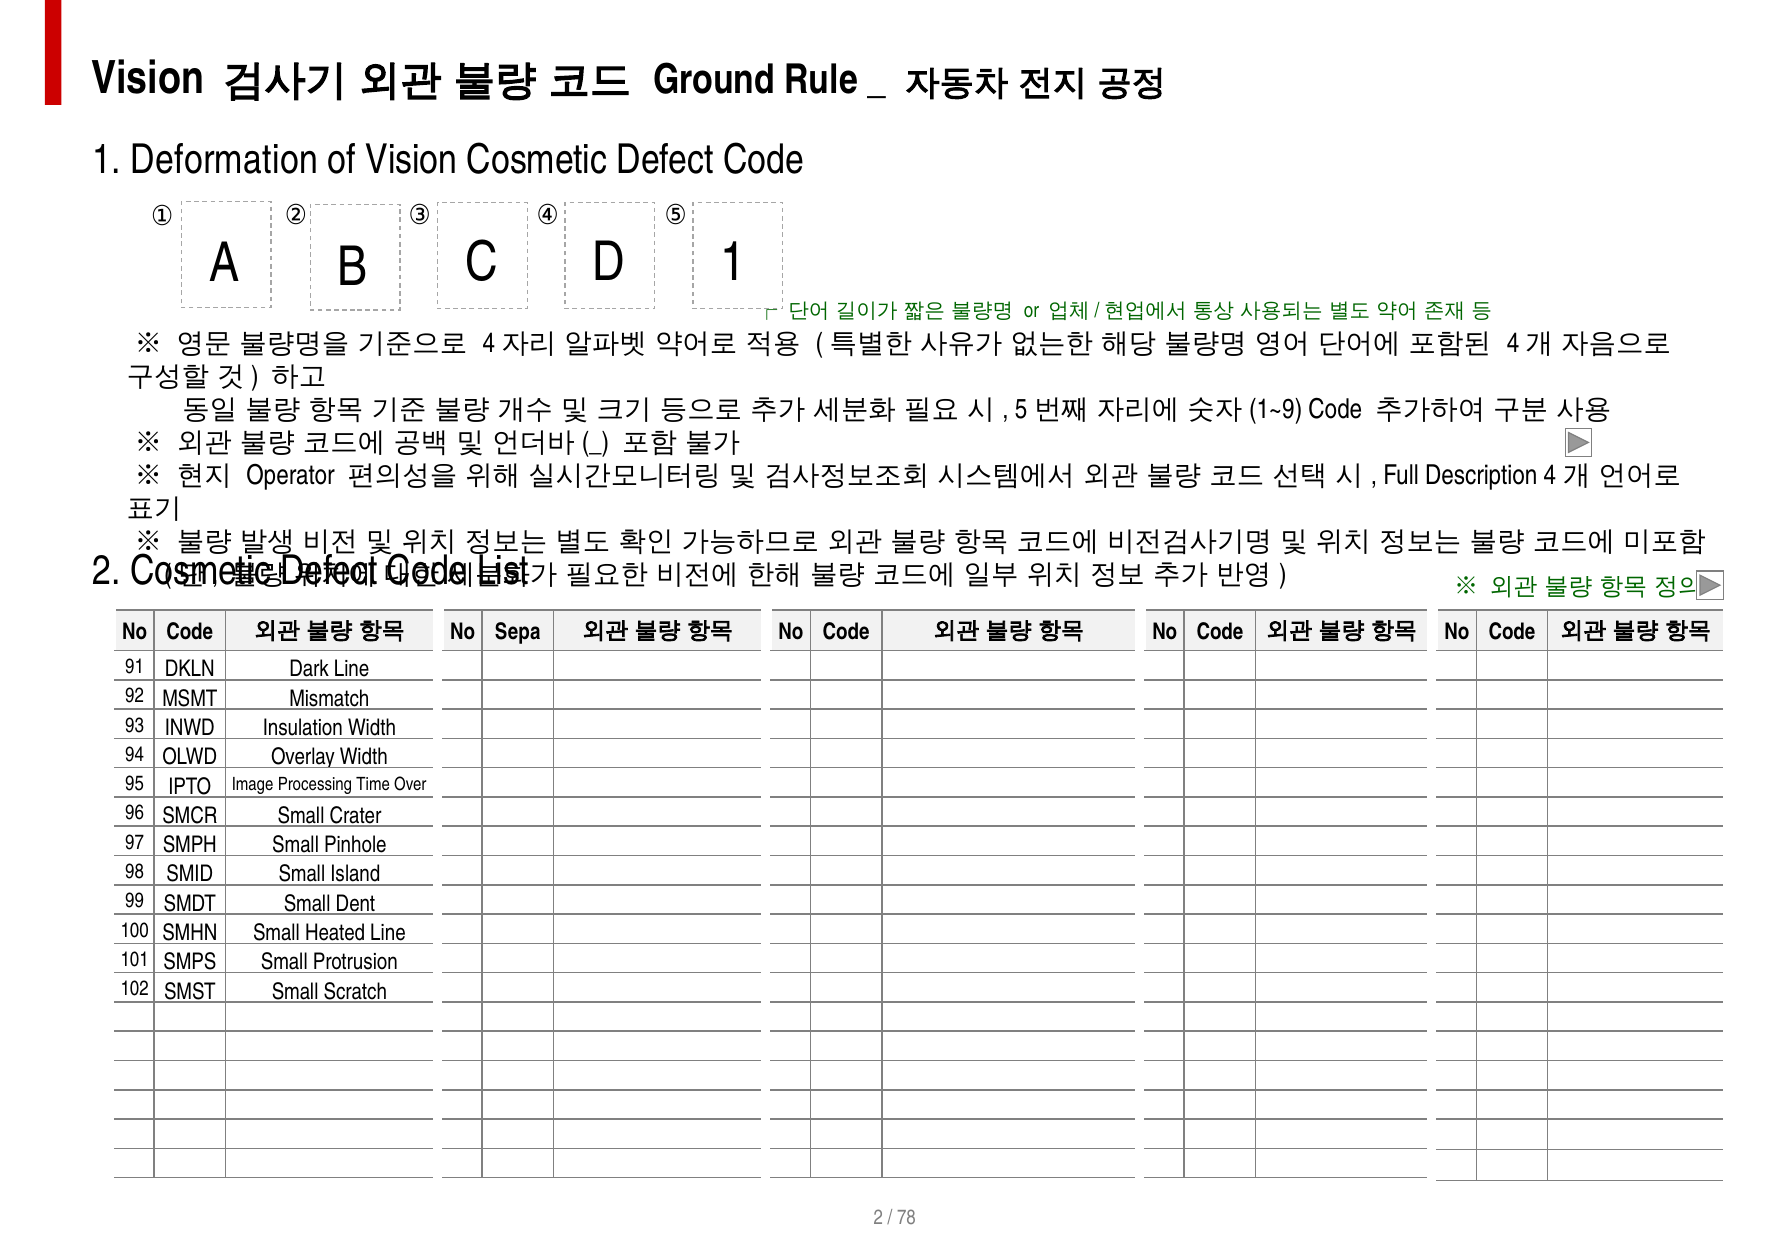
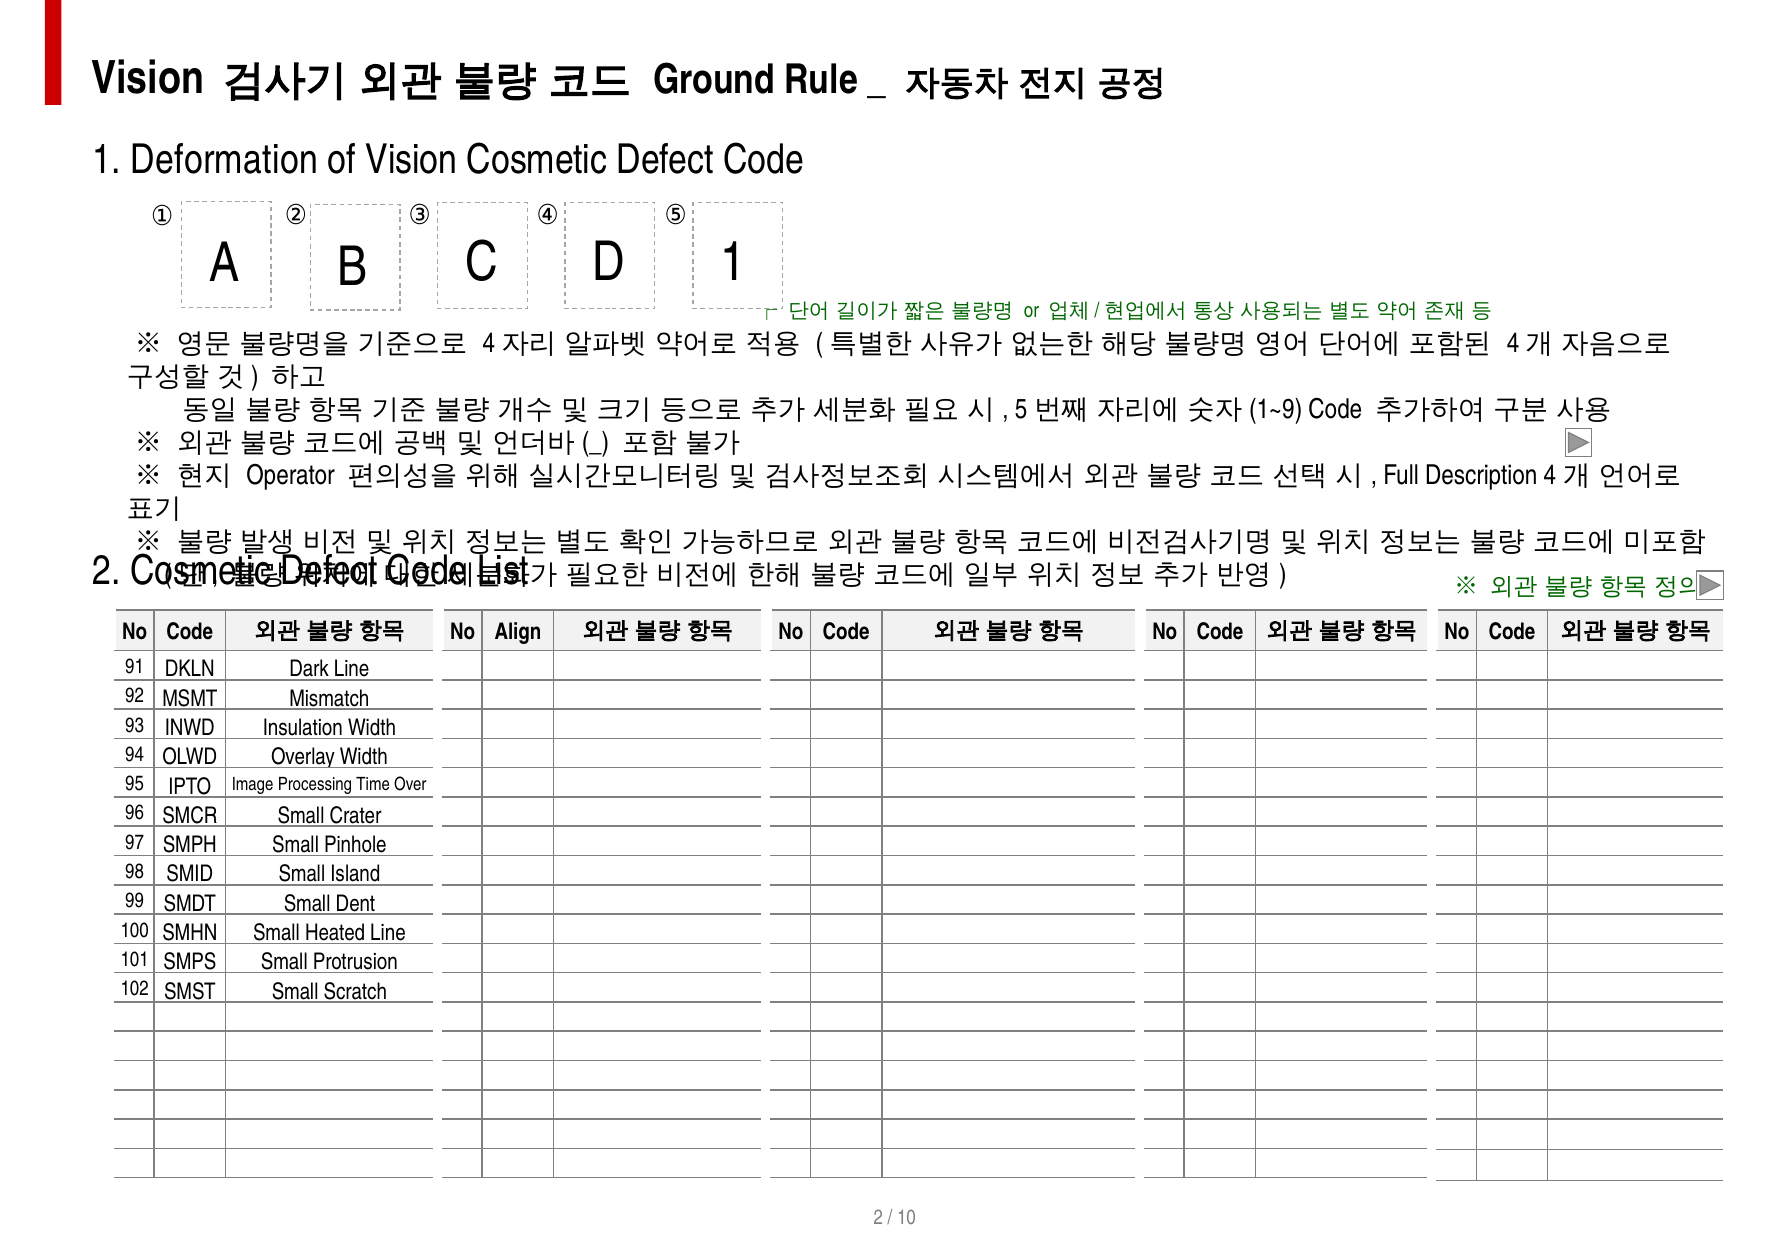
Sepa: Sepa -> Align
78: 78 -> 10
